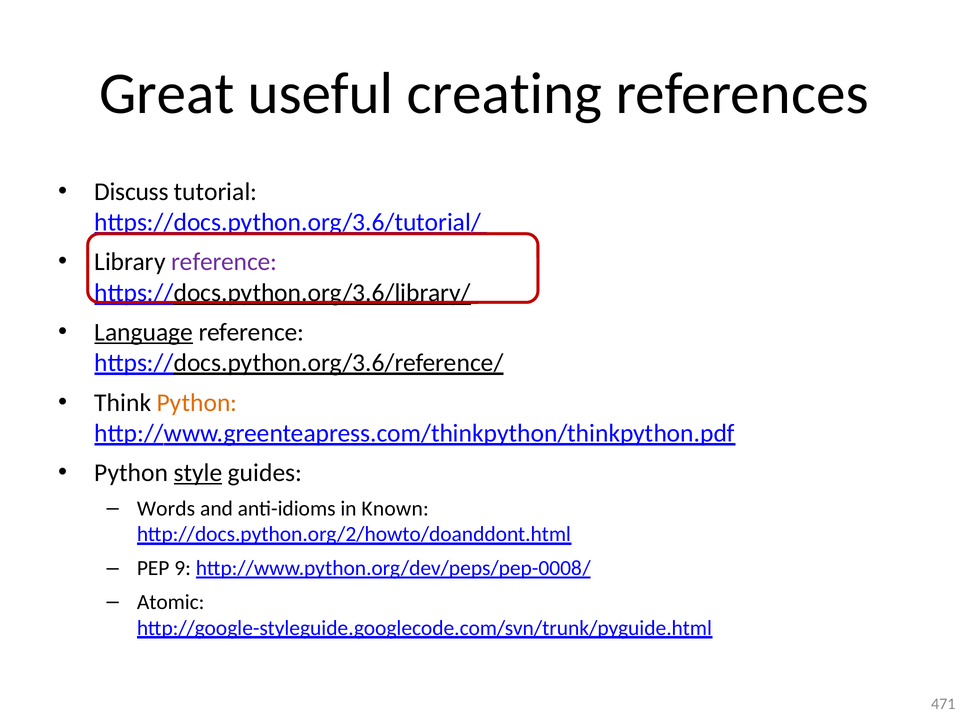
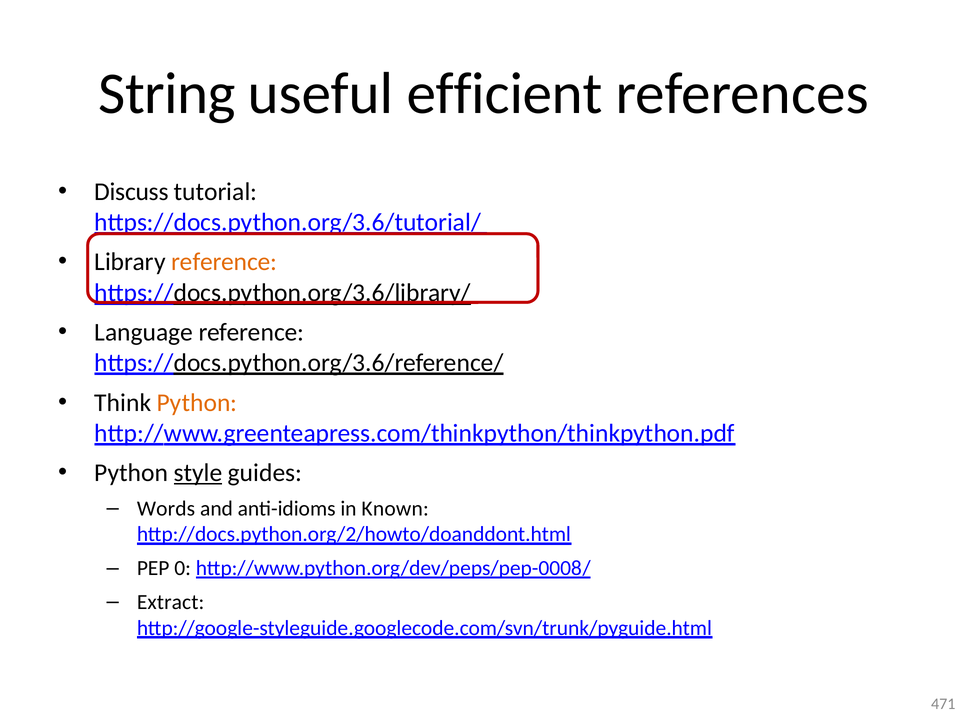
Great: Great -> String
creating: creating -> efficient
reference at (224, 262) colour: purple -> orange
Language underline: present -> none
9: 9 -> 0
Atomic: Atomic -> Extract
